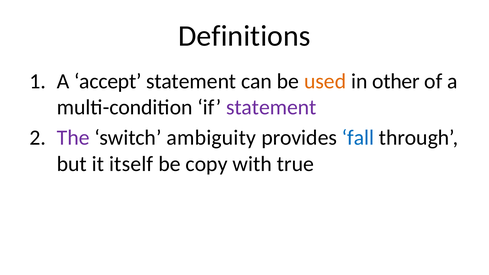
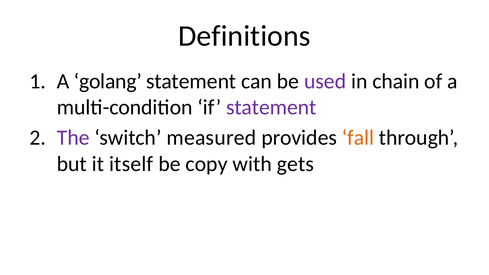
accept: accept -> golang
used colour: orange -> purple
other: other -> chain
ambiguity: ambiguity -> measured
fall colour: blue -> orange
true: true -> gets
